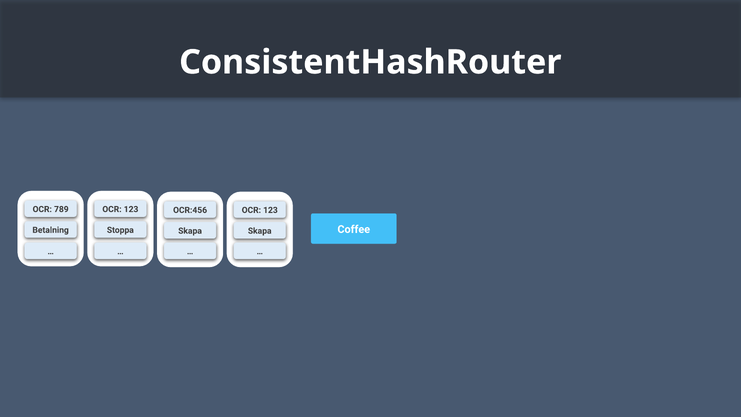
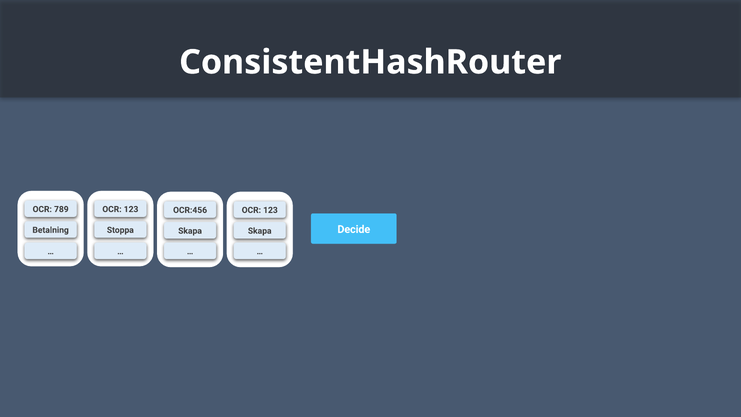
Coffee: Coffee -> Decide
